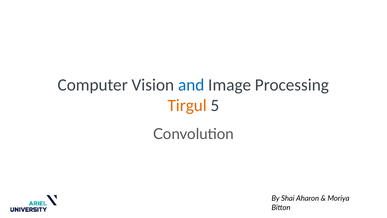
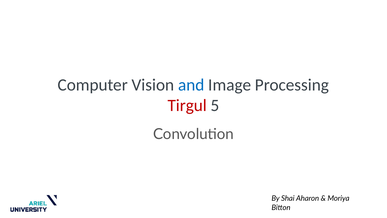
Tirgul colour: orange -> red
